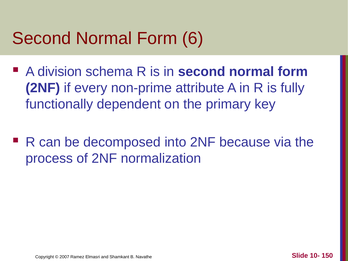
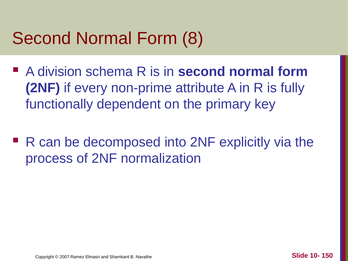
6: 6 -> 8
because: because -> explicitly
